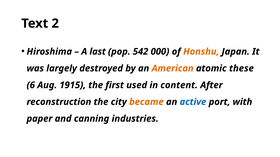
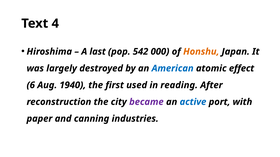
2: 2 -> 4
American colour: orange -> blue
these: these -> effect
1915: 1915 -> 1940
content: content -> reading
became colour: orange -> purple
